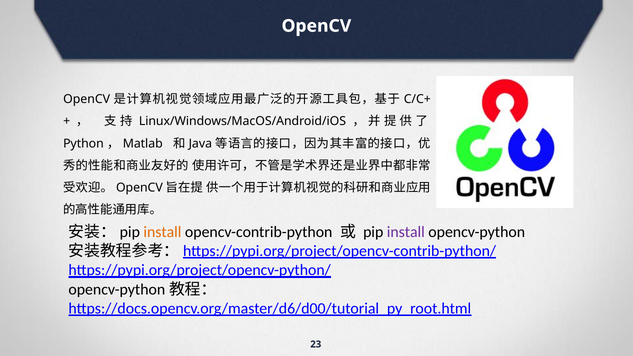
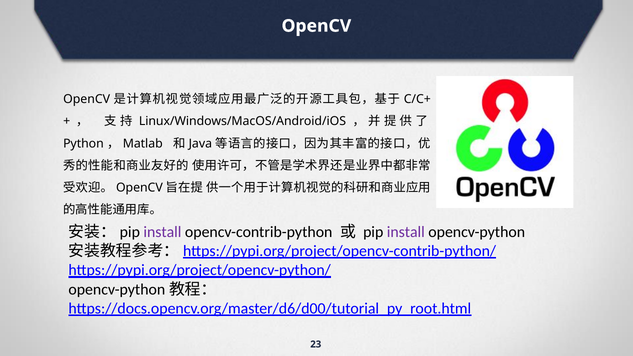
install at (162, 232) colour: orange -> purple
